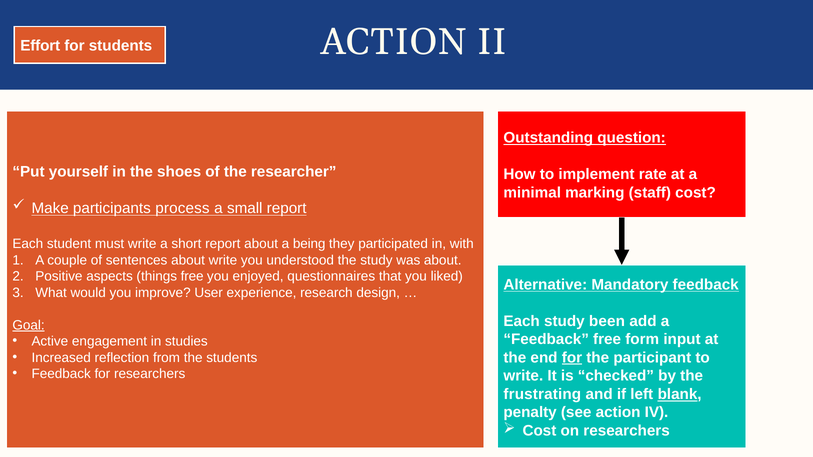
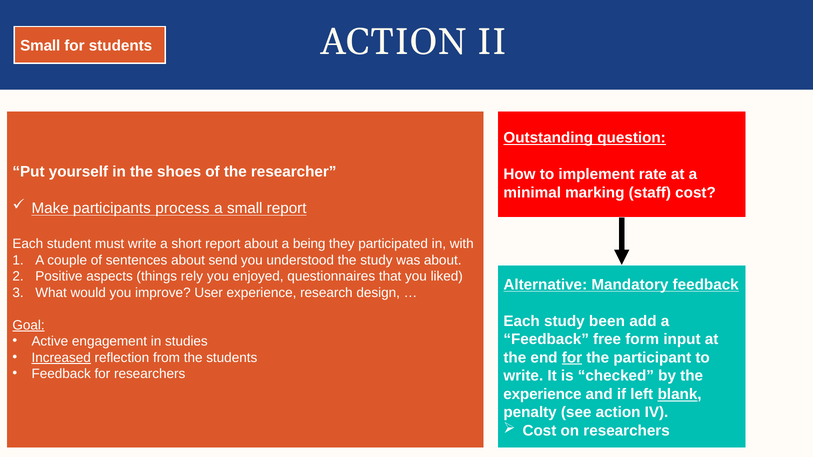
Effort at (40, 46): Effort -> Small
about write: write -> send
things free: free -> rely
Increased underline: none -> present
frustrating at (542, 394): frustrating -> experience
